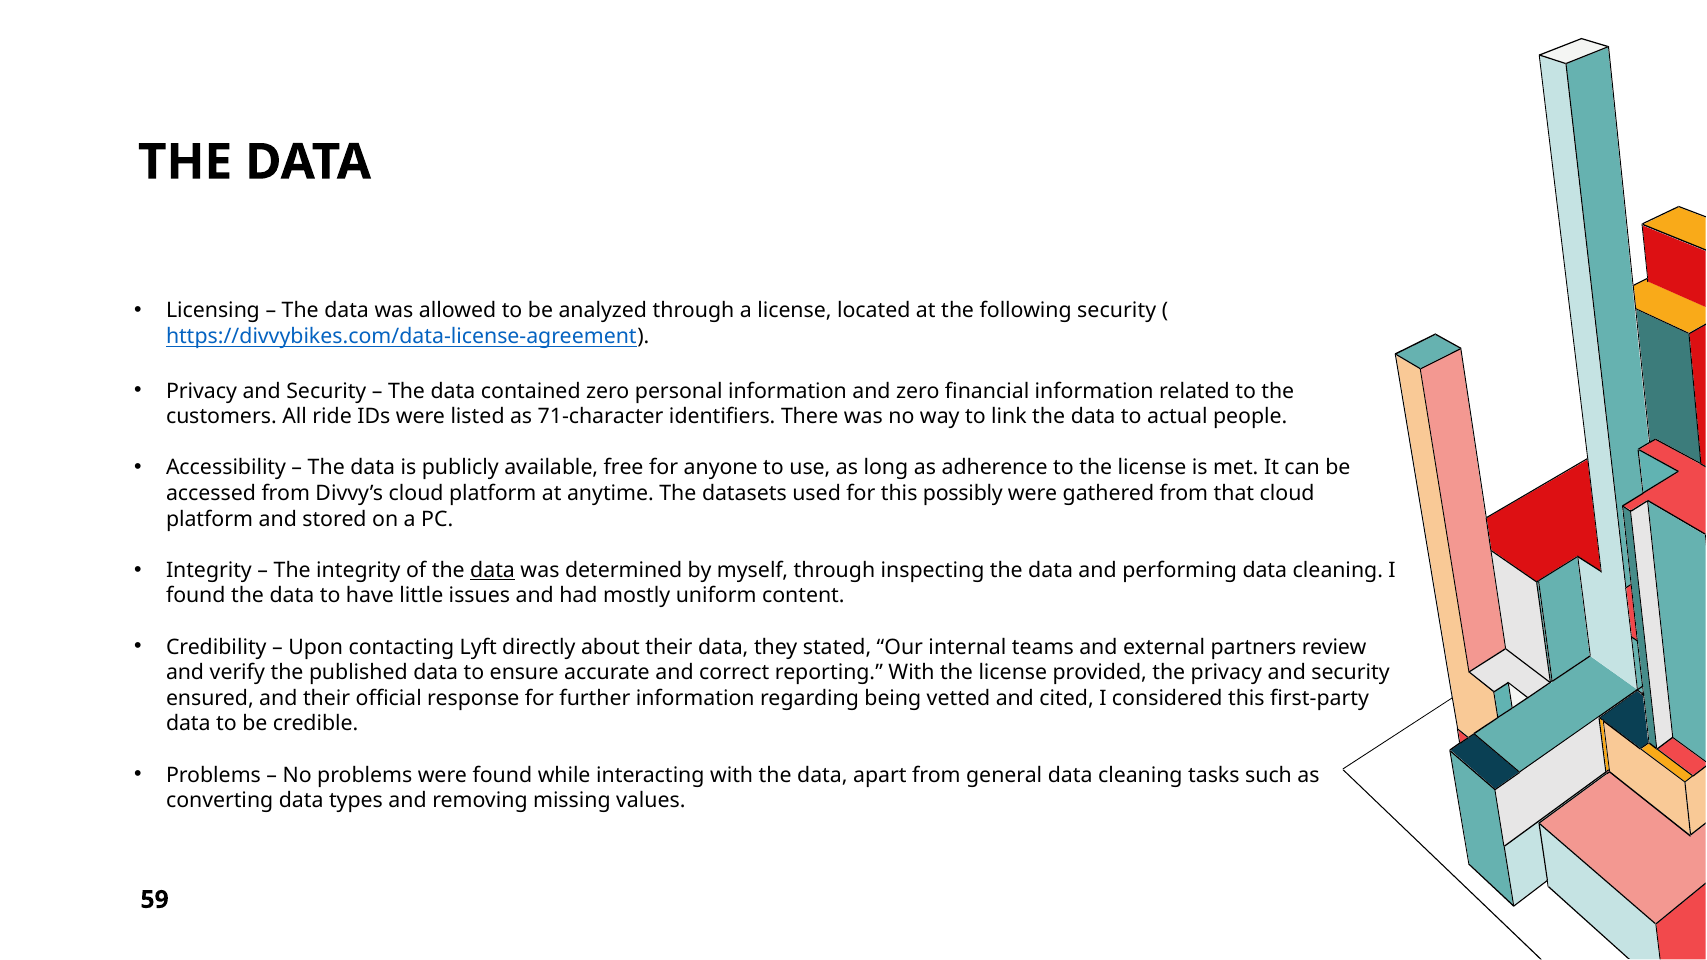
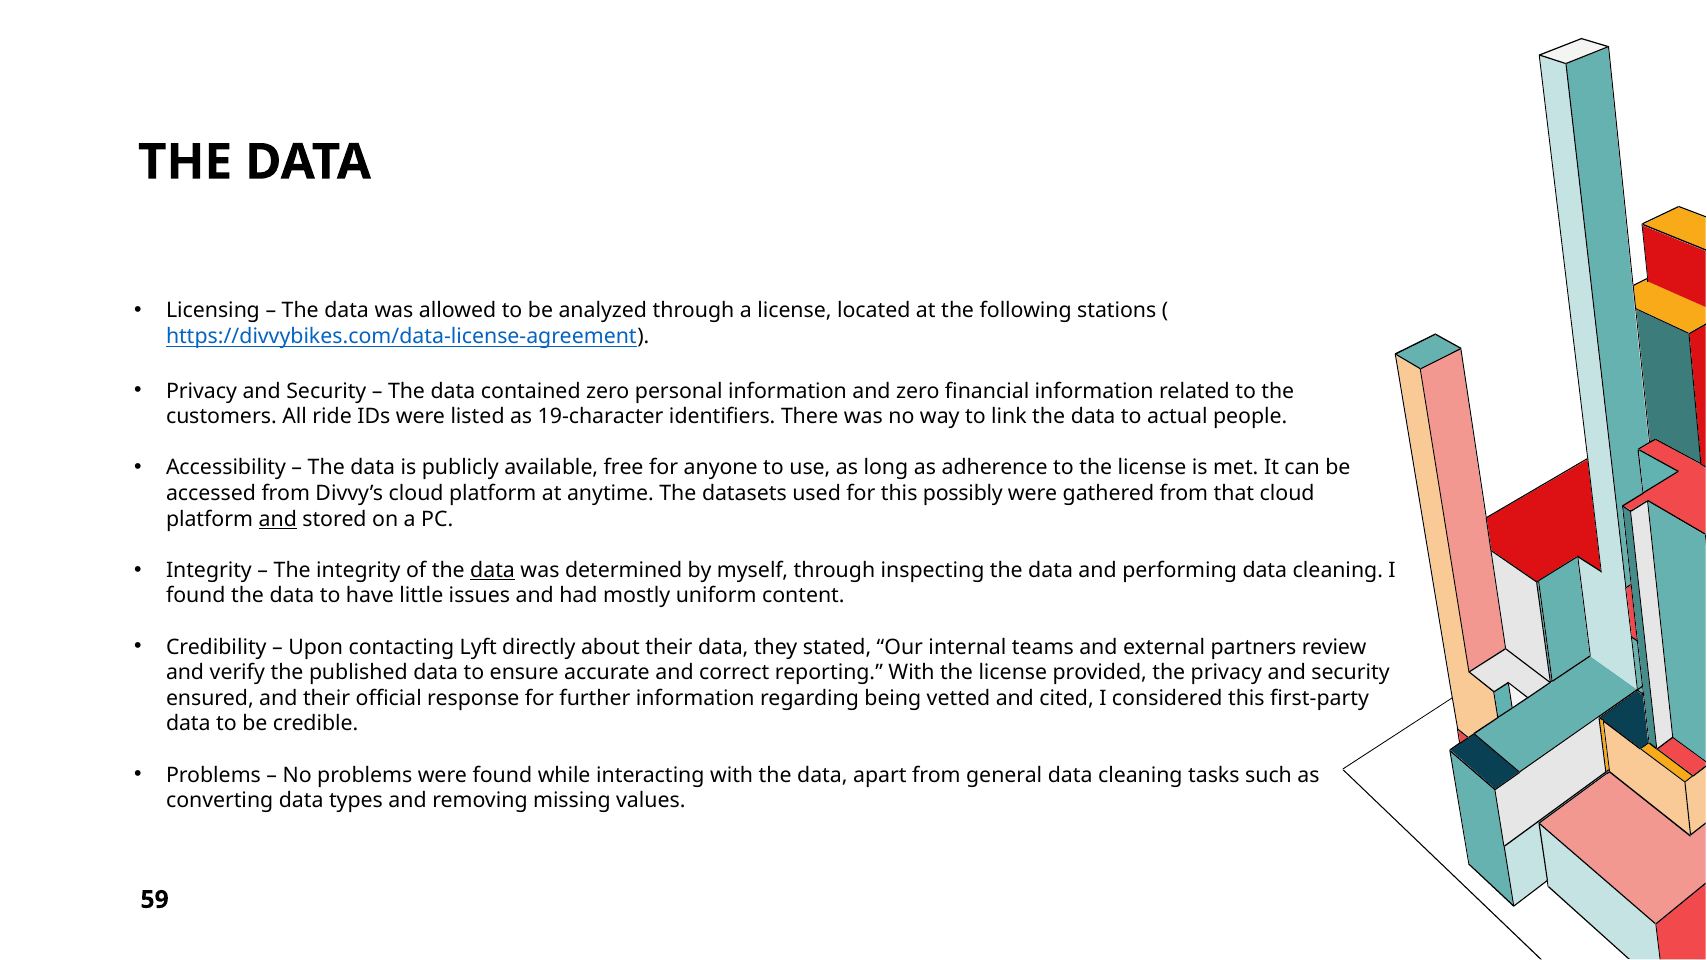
following security: security -> stations
71-character: 71-character -> 19-character
and at (278, 519) underline: none -> present
